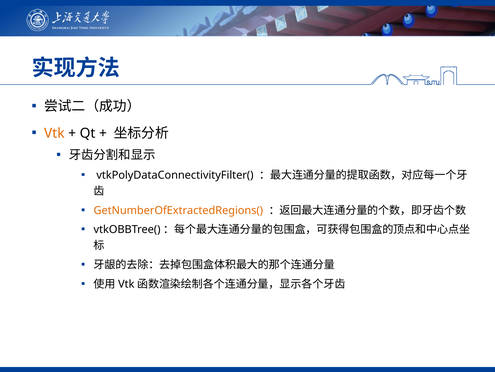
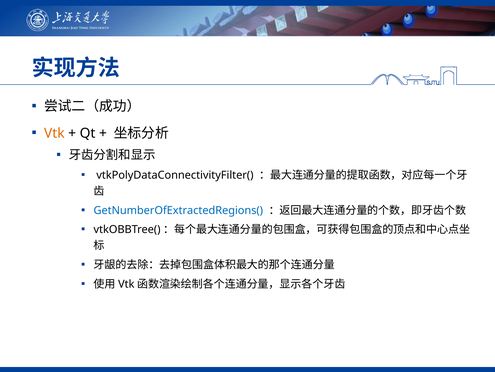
GetNumberOfExtractedRegions( colour: orange -> blue
